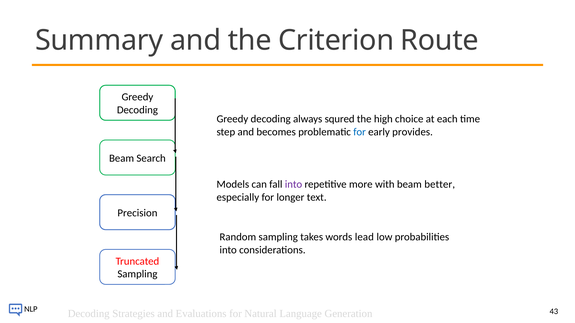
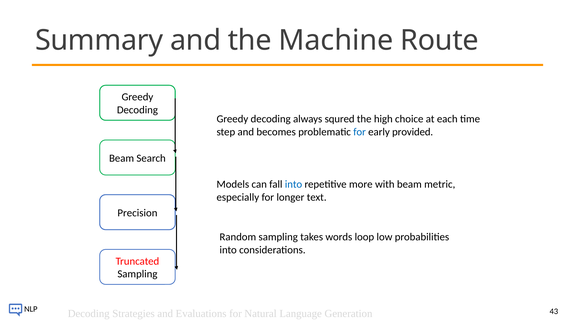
Criterion: Criterion -> Machine
provides: provides -> provided
into at (294, 185) colour: purple -> blue
better: better -> metric
lead: lead -> loop
